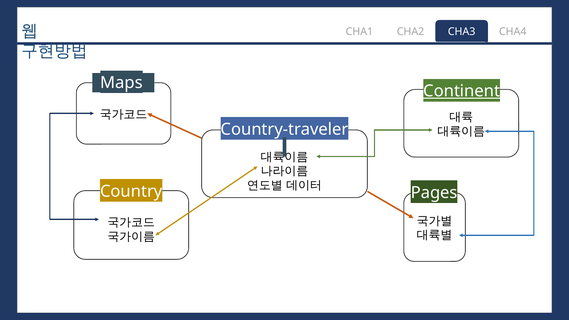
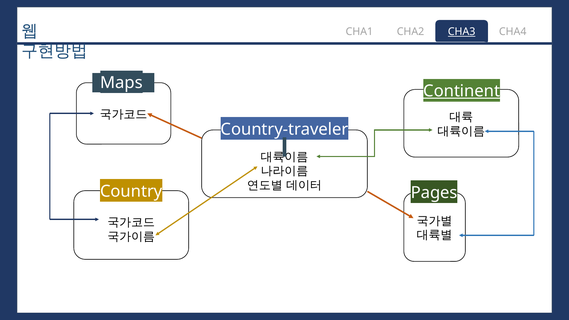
CHA3 underline: none -> present
